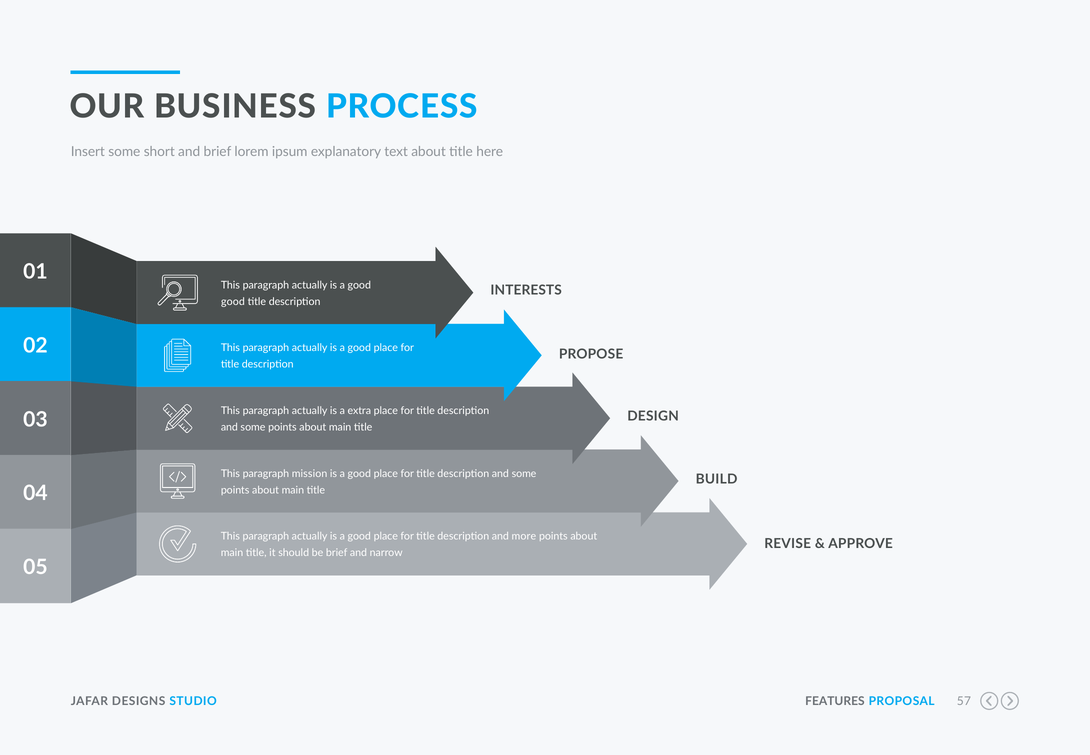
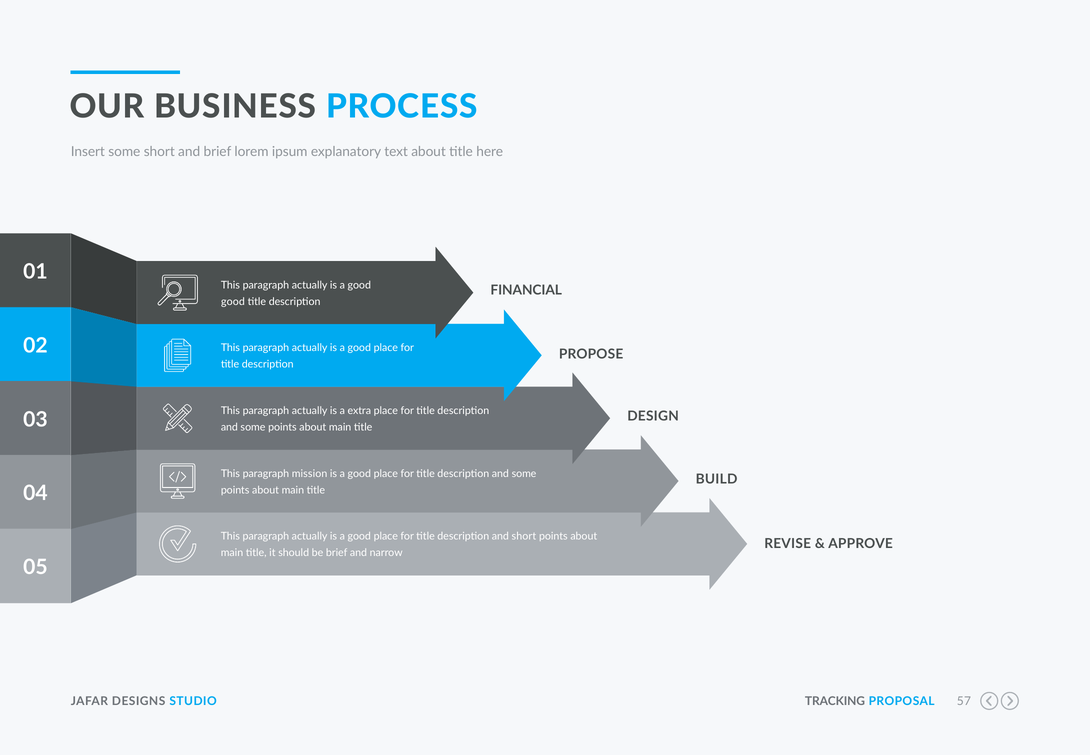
INTERESTS: INTERESTS -> FINANCIAL
and more: more -> short
FEATURES: FEATURES -> TRACKING
